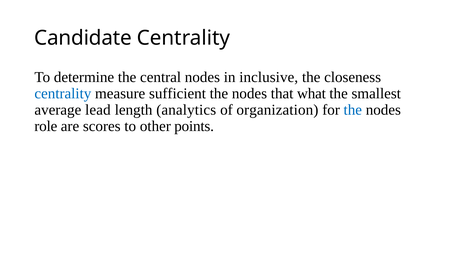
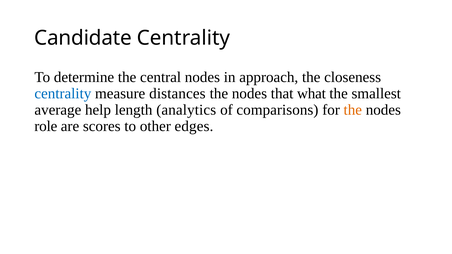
inclusive: inclusive -> approach
sufficient: sufficient -> distances
lead: lead -> help
organization: organization -> comparisons
the at (353, 110) colour: blue -> orange
points: points -> edges
